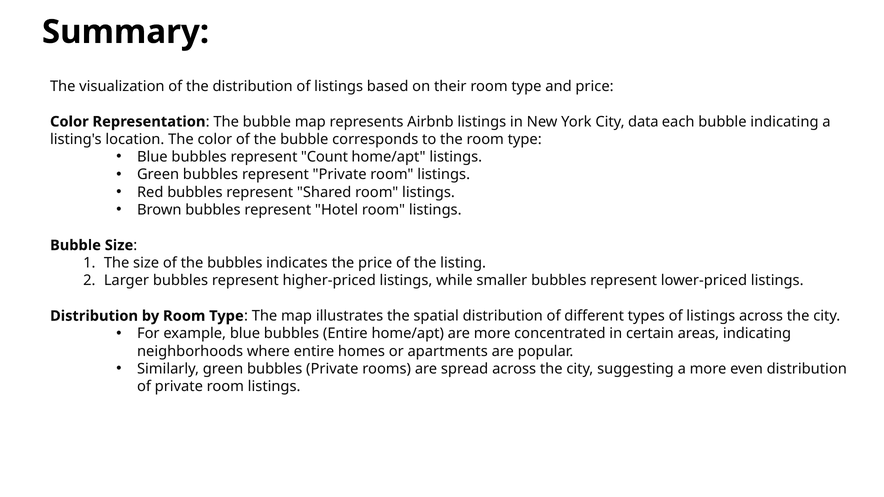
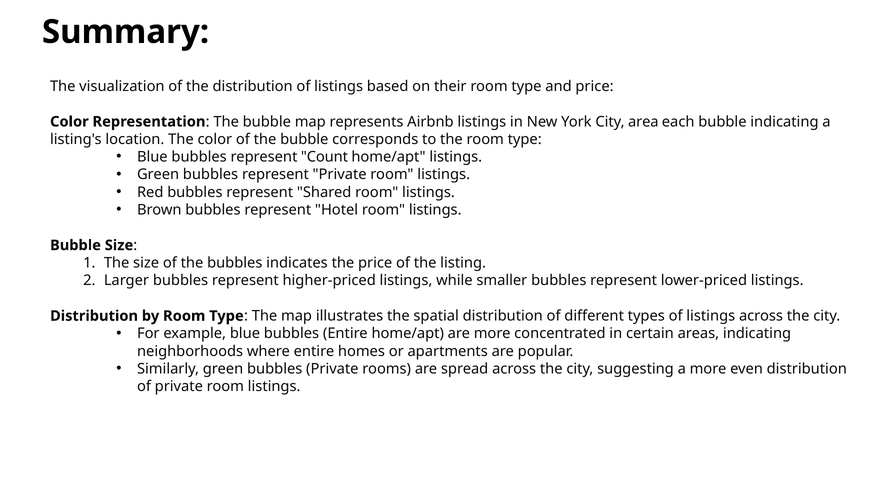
data: data -> area
